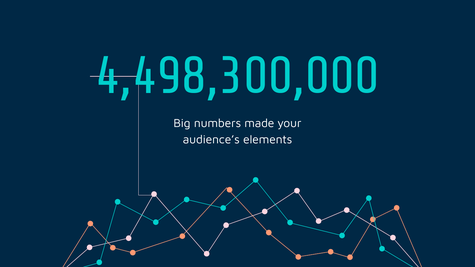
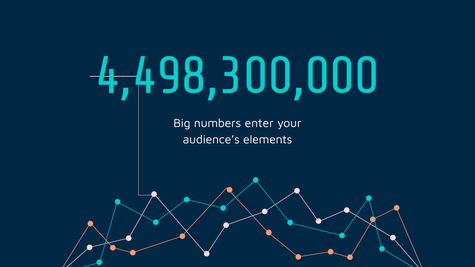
made: made -> enter
